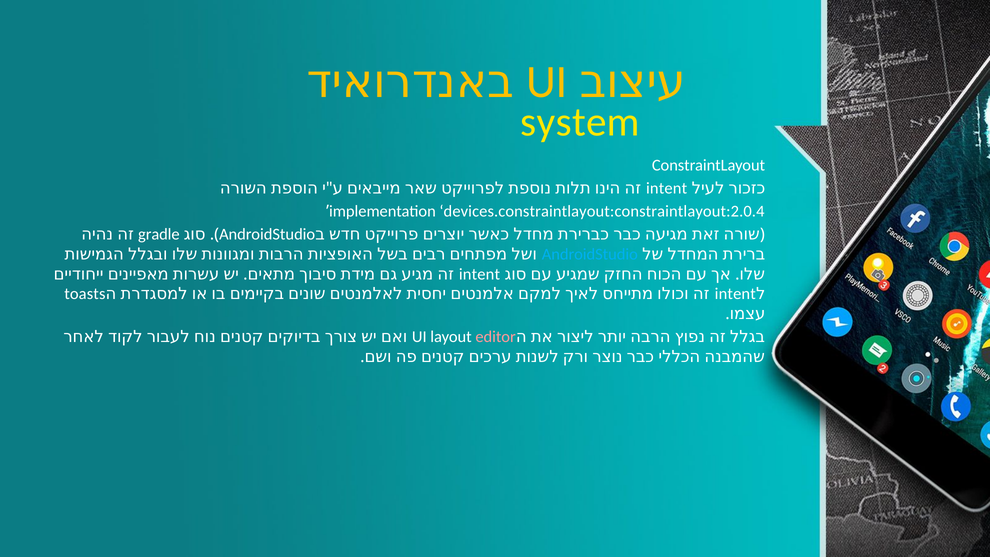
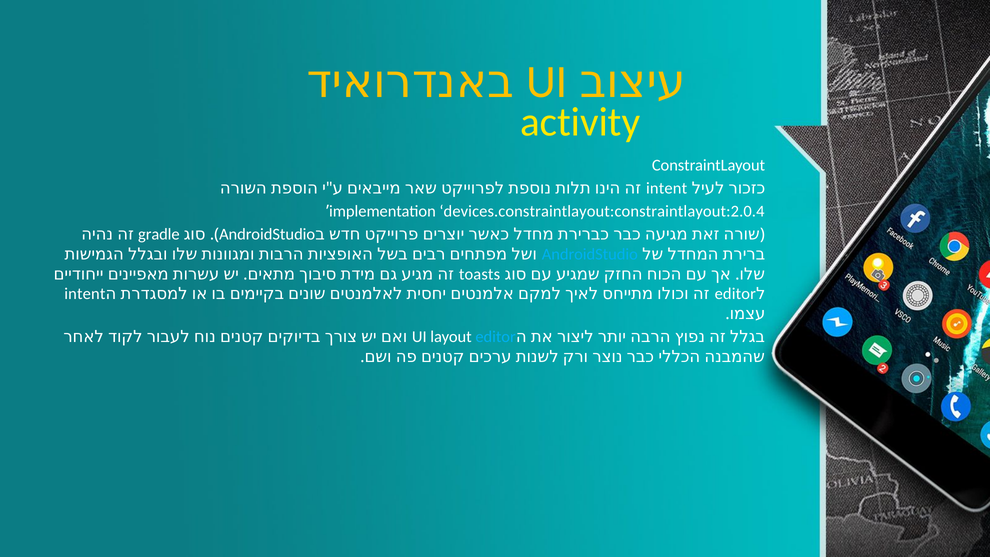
system: system -> activity
intent at (479, 274): intent -> toasts
toasts at (85, 294): toasts -> intent
intent at (735, 294): intent -> editor
editor at (496, 337) colour: pink -> light blue
